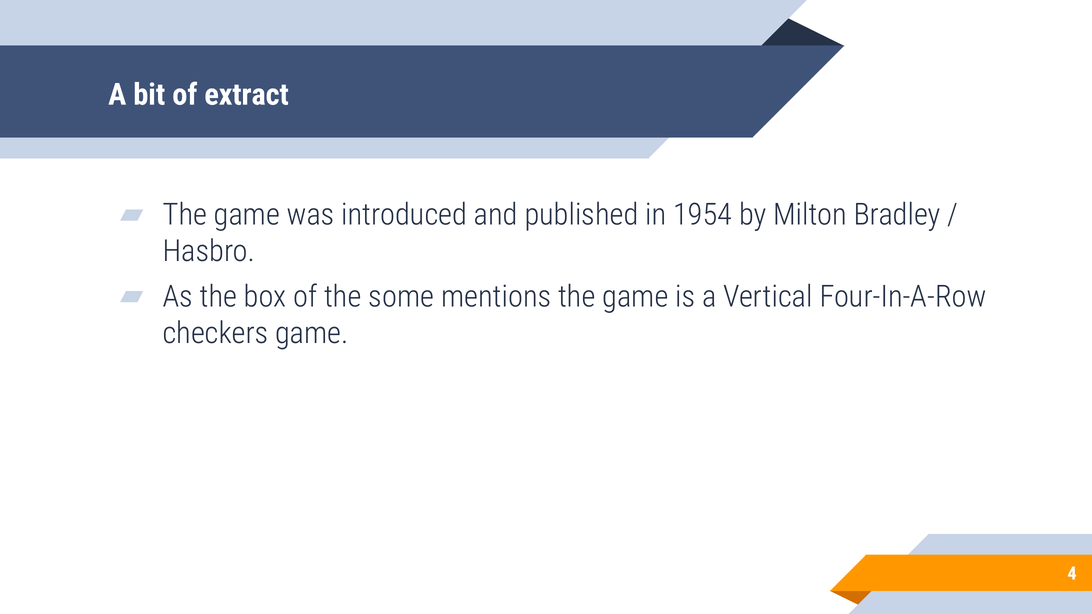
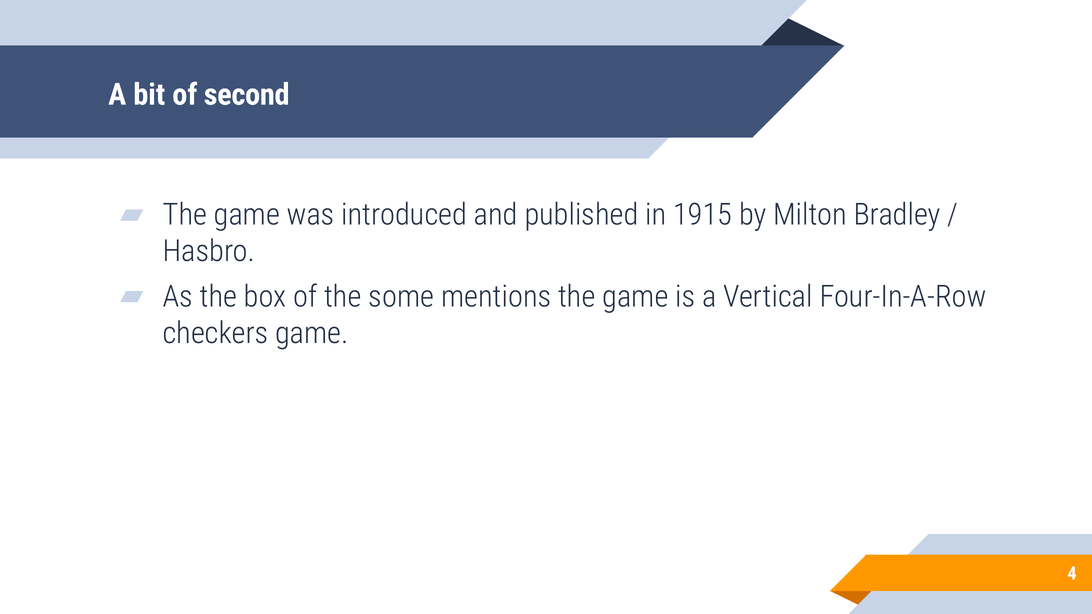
extract: extract -> second
1954: 1954 -> 1915
